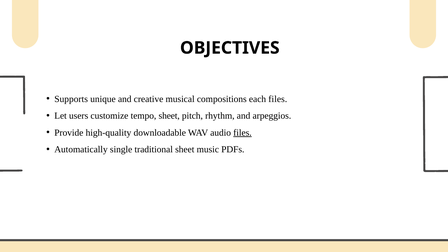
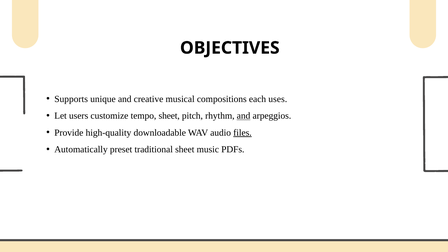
each files: files -> uses
and at (244, 116) underline: none -> present
single: single -> preset
